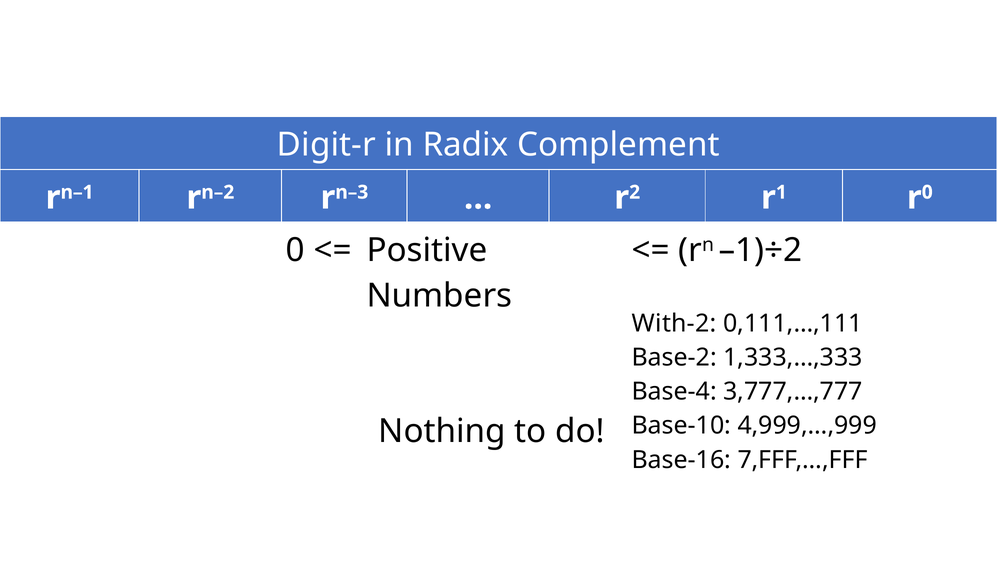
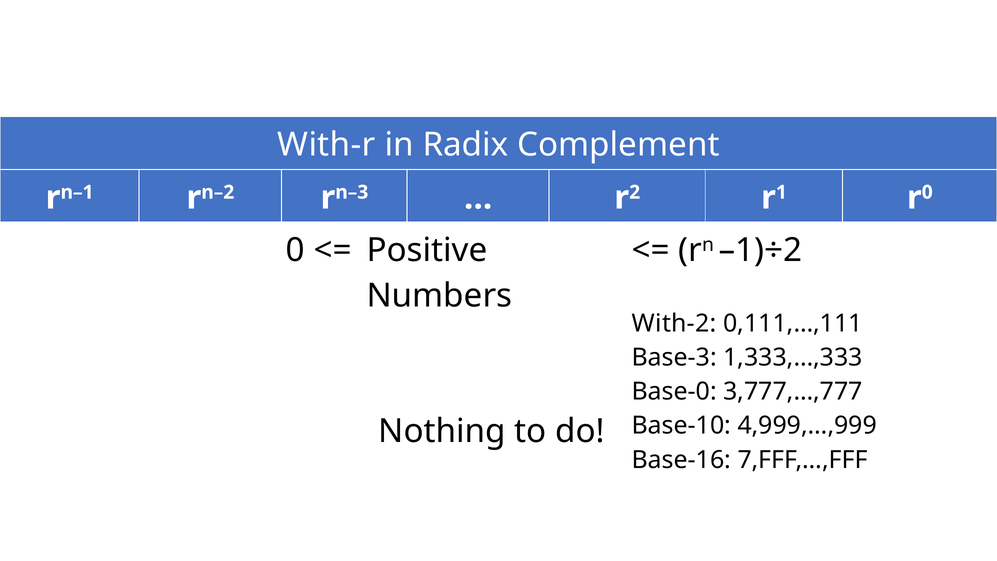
Digit-r: Digit-r -> With-r
Base-2: Base-2 -> Base-3
Base-4: Base-4 -> Base-0
